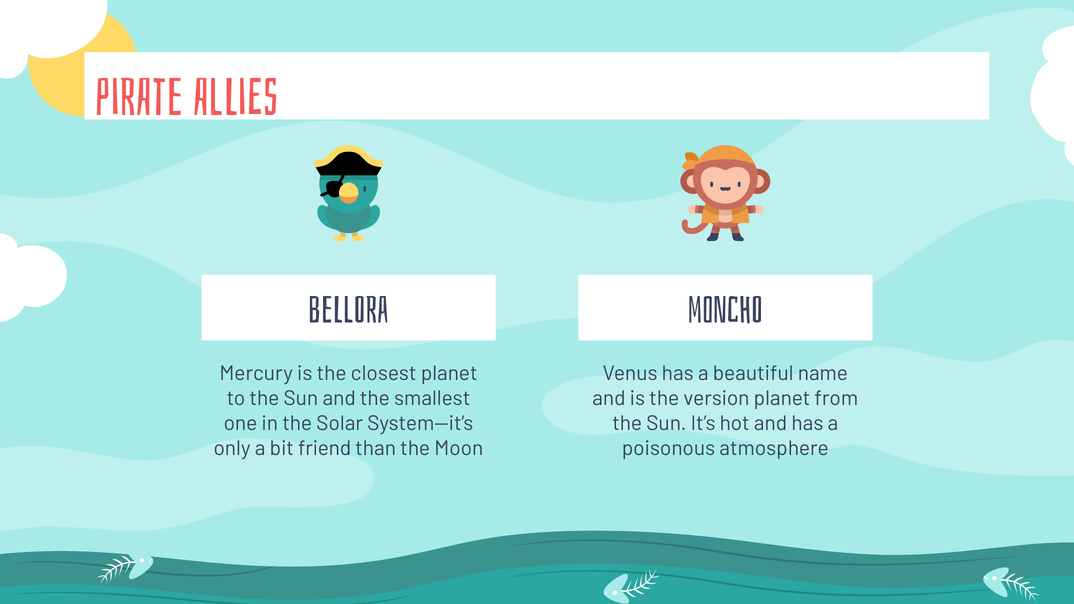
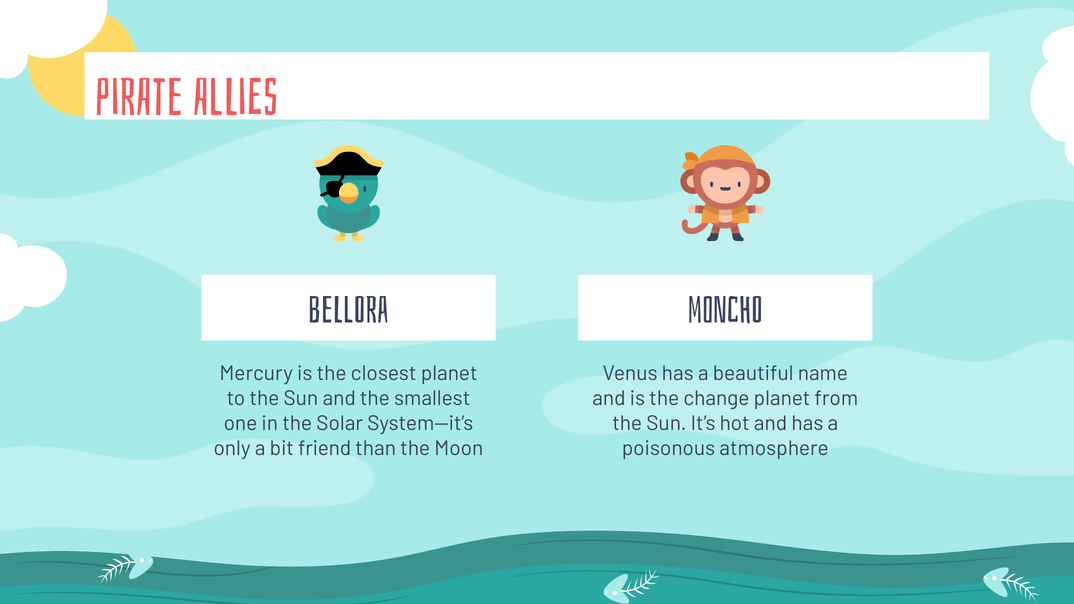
version: version -> change
